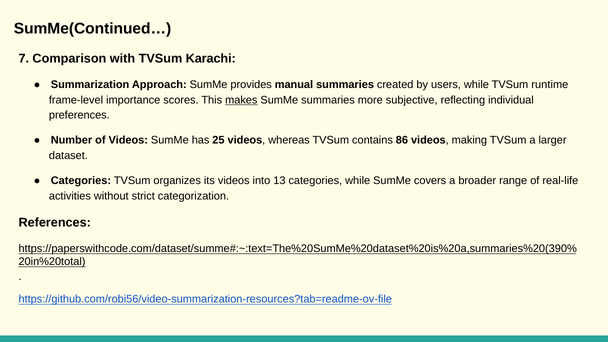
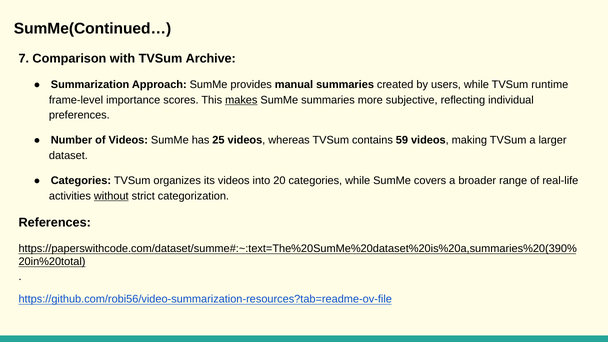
Karachi: Karachi -> Archive
86: 86 -> 59
13: 13 -> 20
without underline: none -> present
